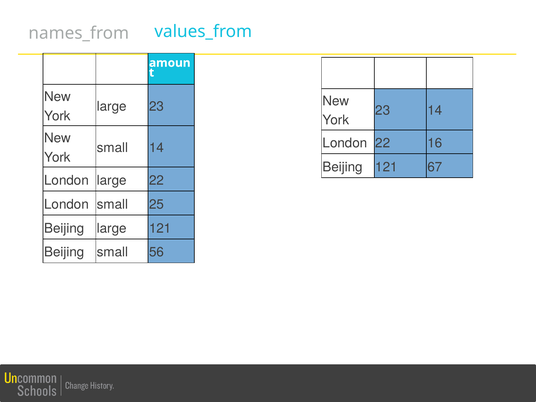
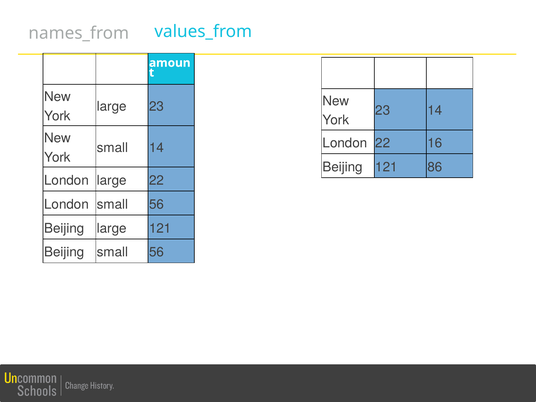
67: 67 -> 86
London small 25: 25 -> 56
